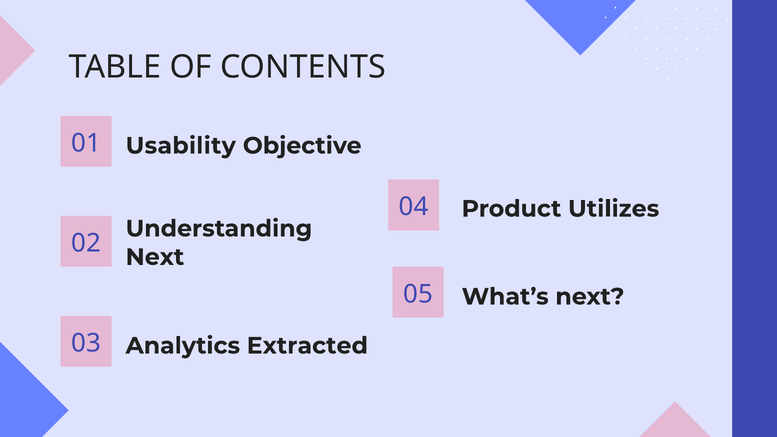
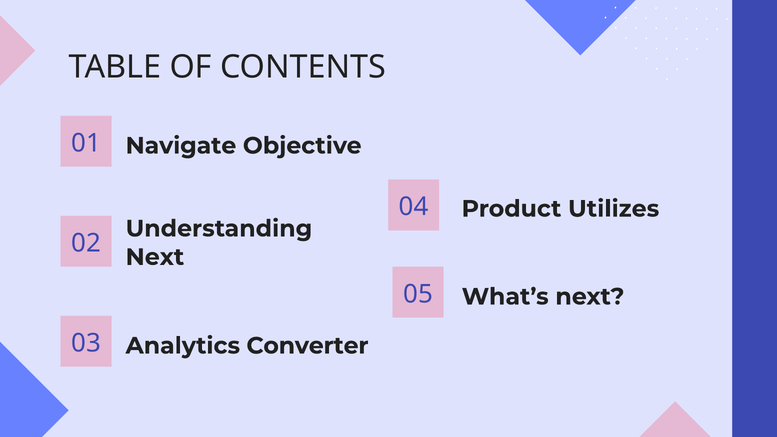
Usability: Usability -> Navigate
Extracted: Extracted -> Converter
